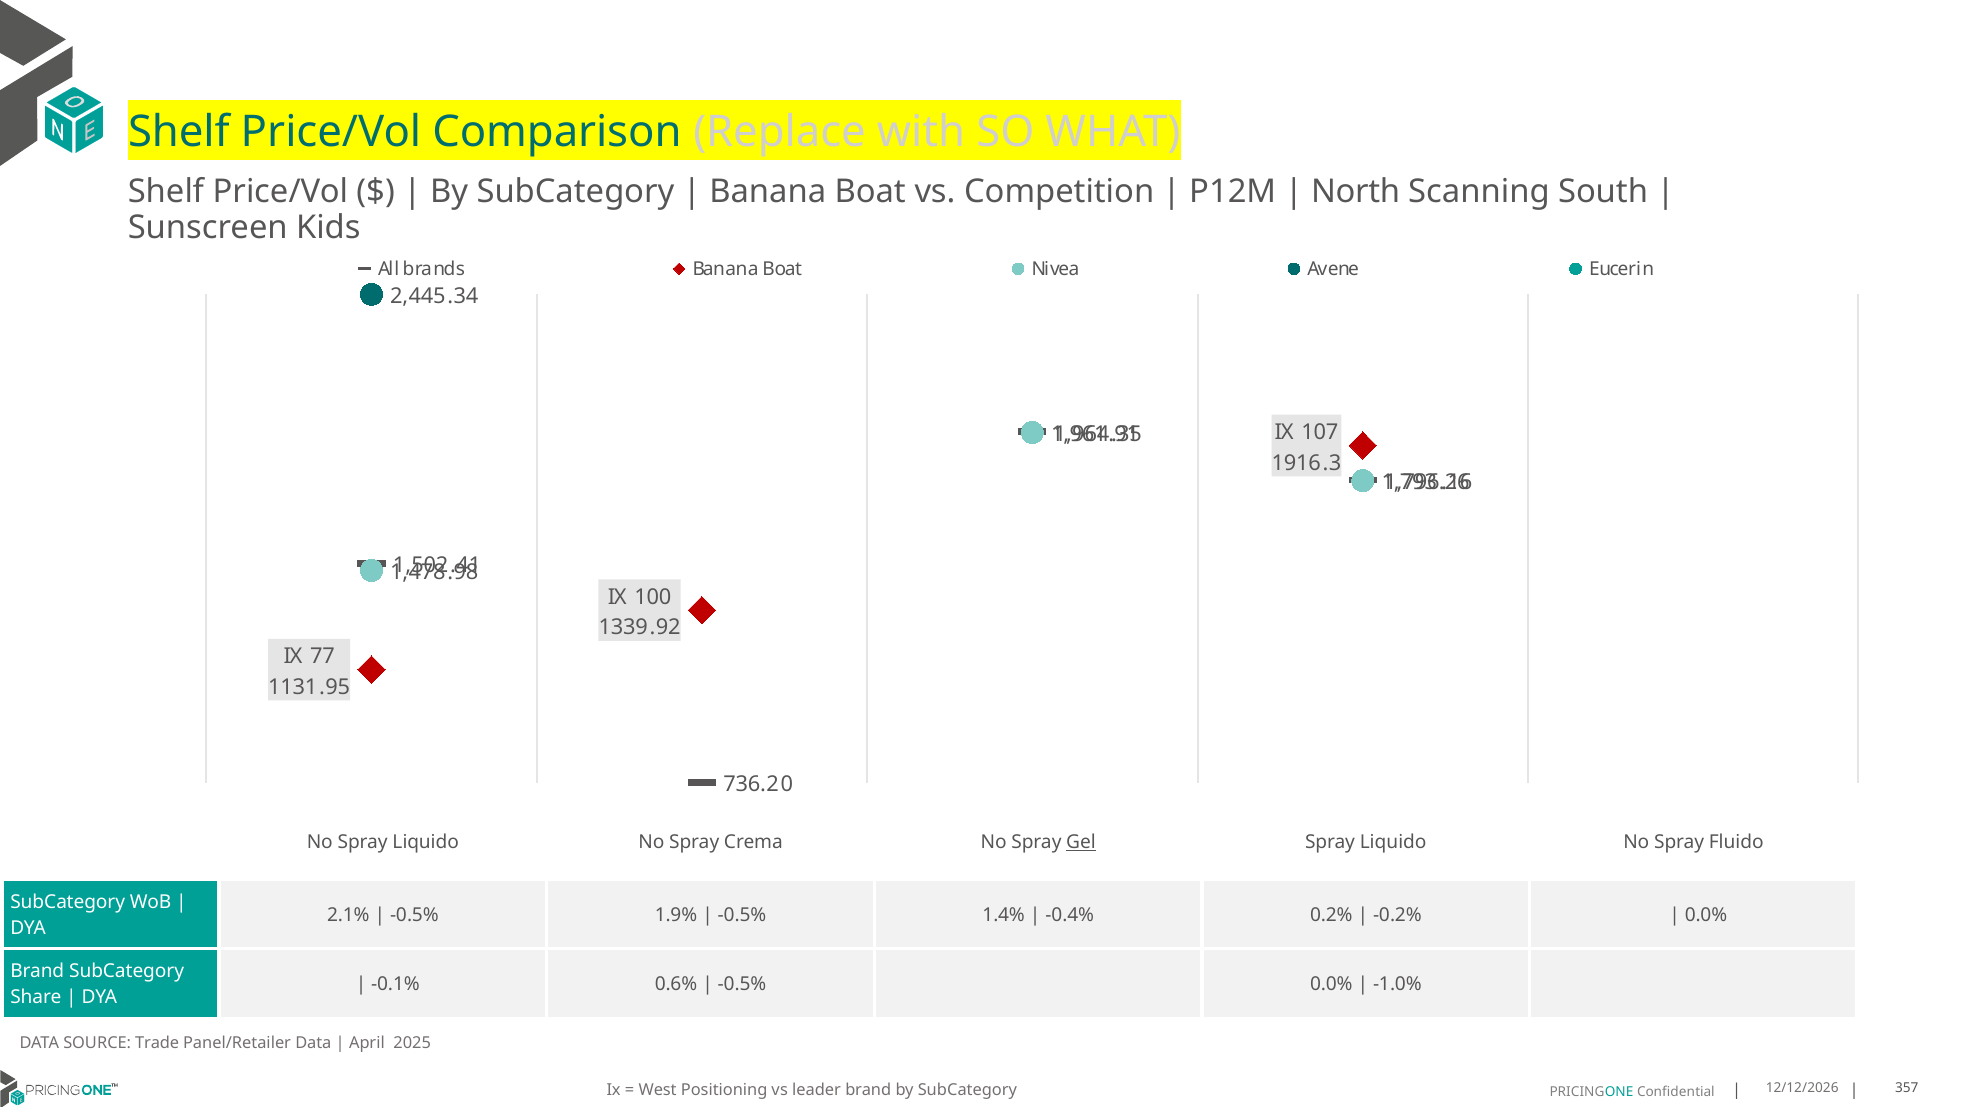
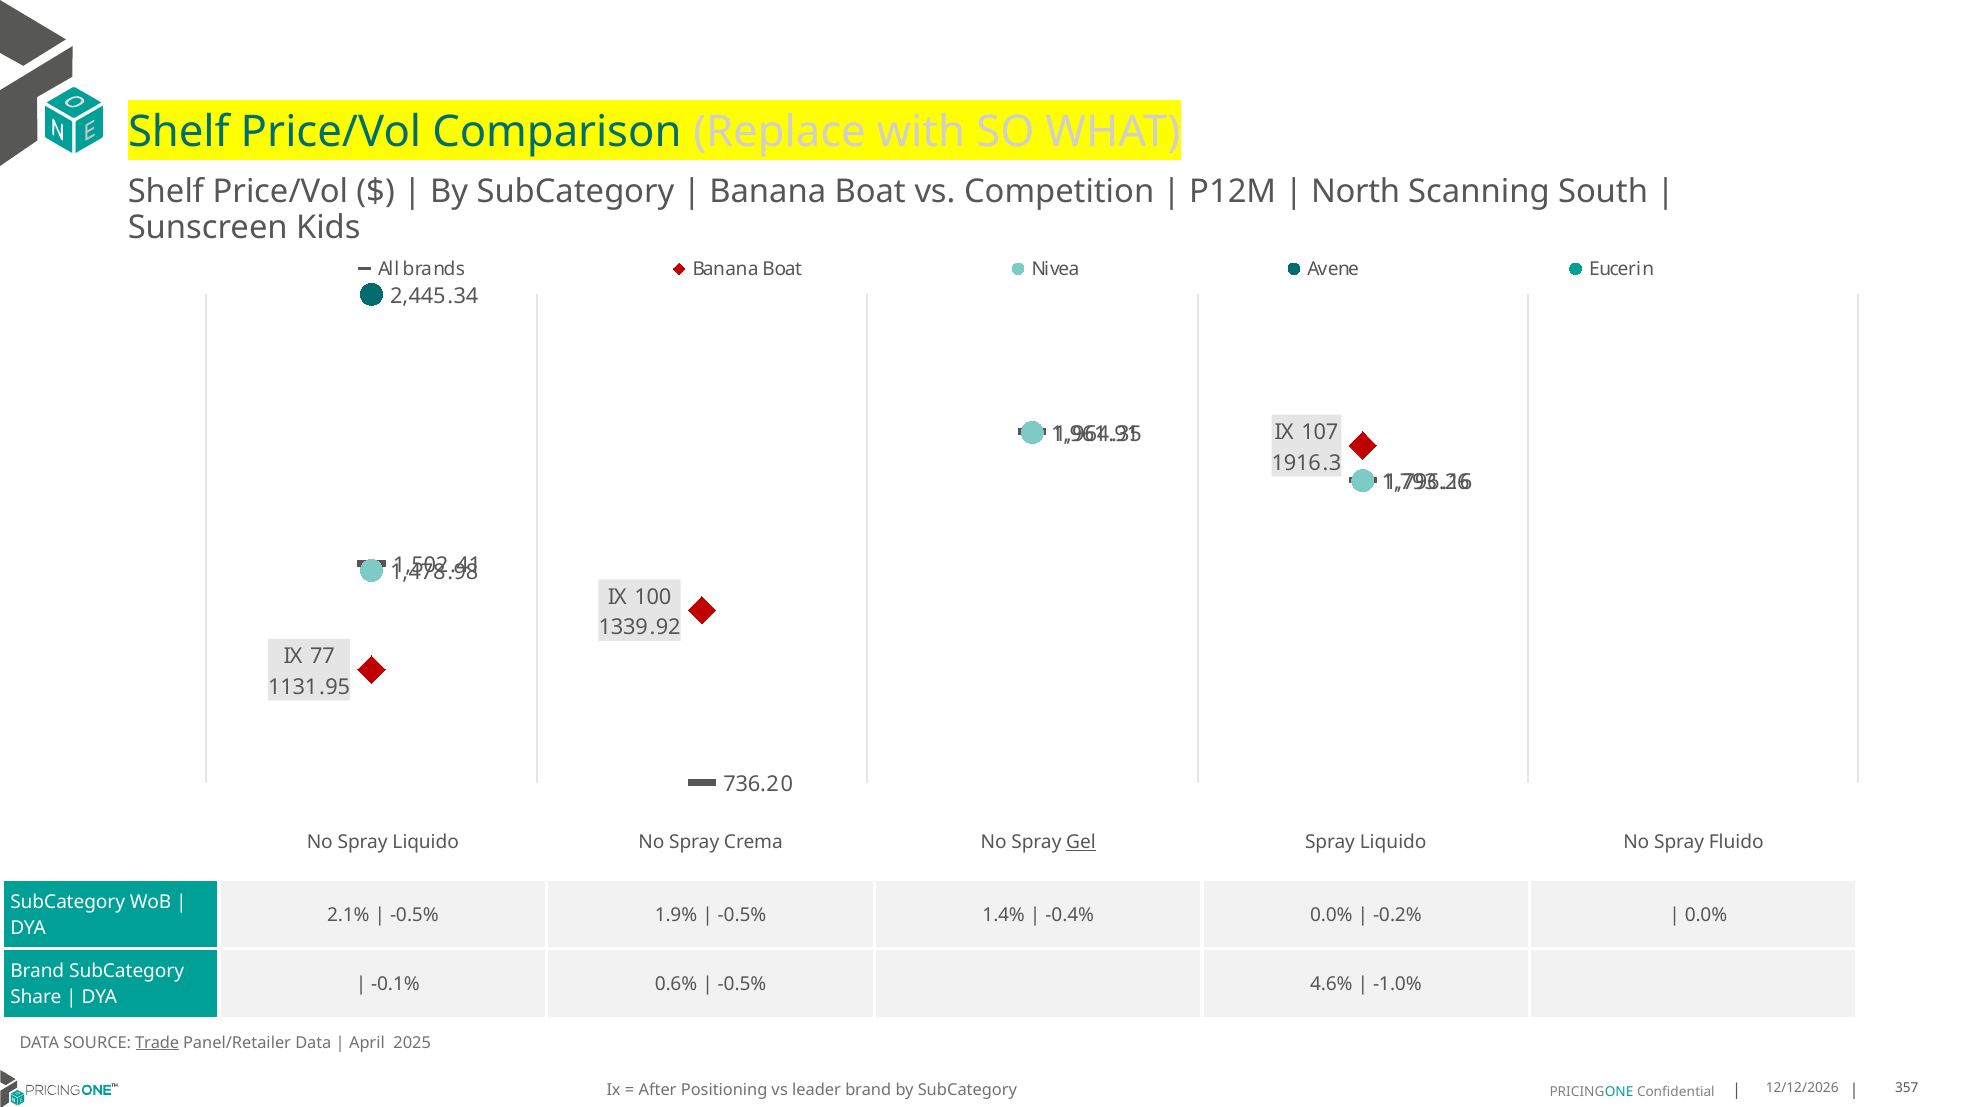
-0.4% 0.2%: 0.2% -> 0.0%
-0.5% 0.0%: 0.0% -> 4.6%
Trade underline: none -> present
West: West -> After
